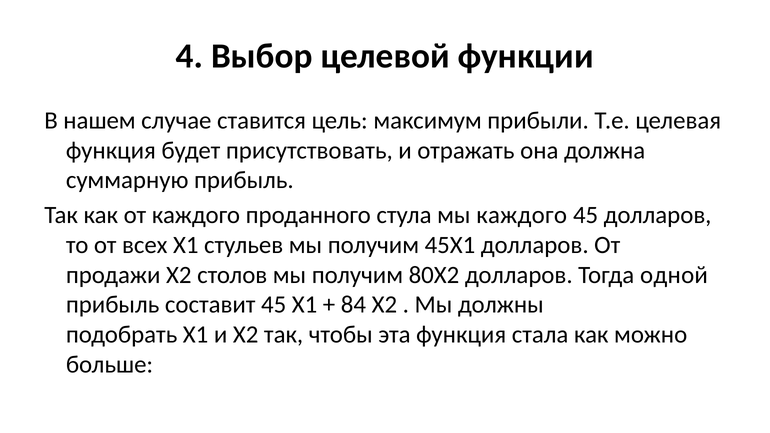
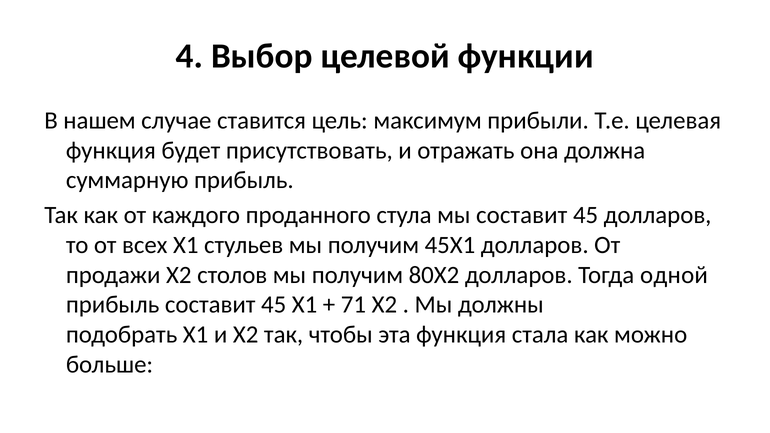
мы каждого: каждого -> составит
84: 84 -> 71
